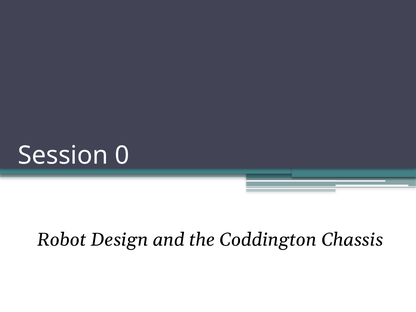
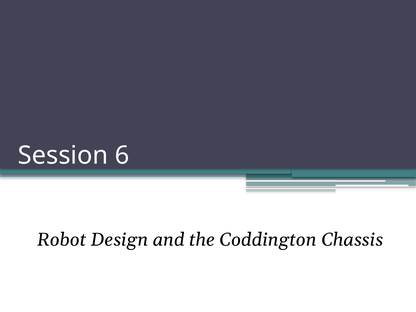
0: 0 -> 6
